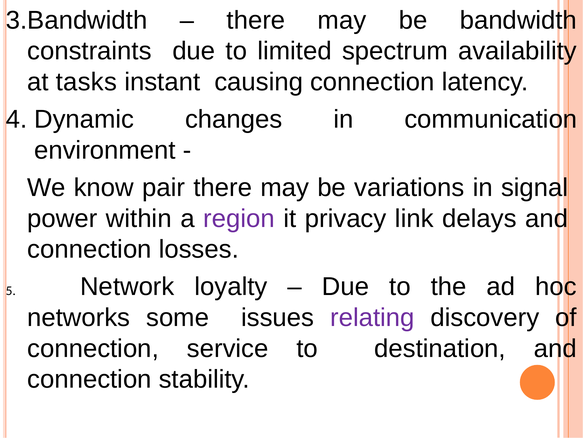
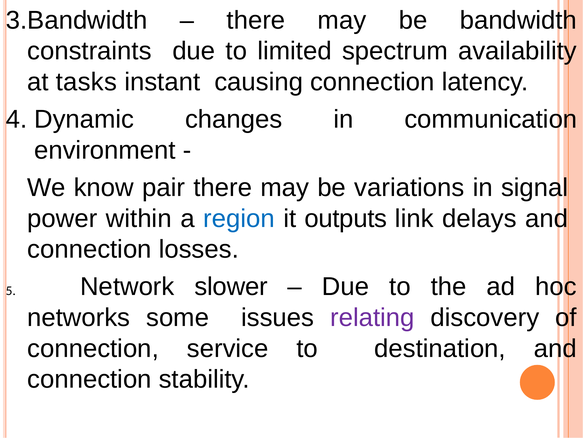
region colour: purple -> blue
privacy: privacy -> outputs
loyalty: loyalty -> slower
